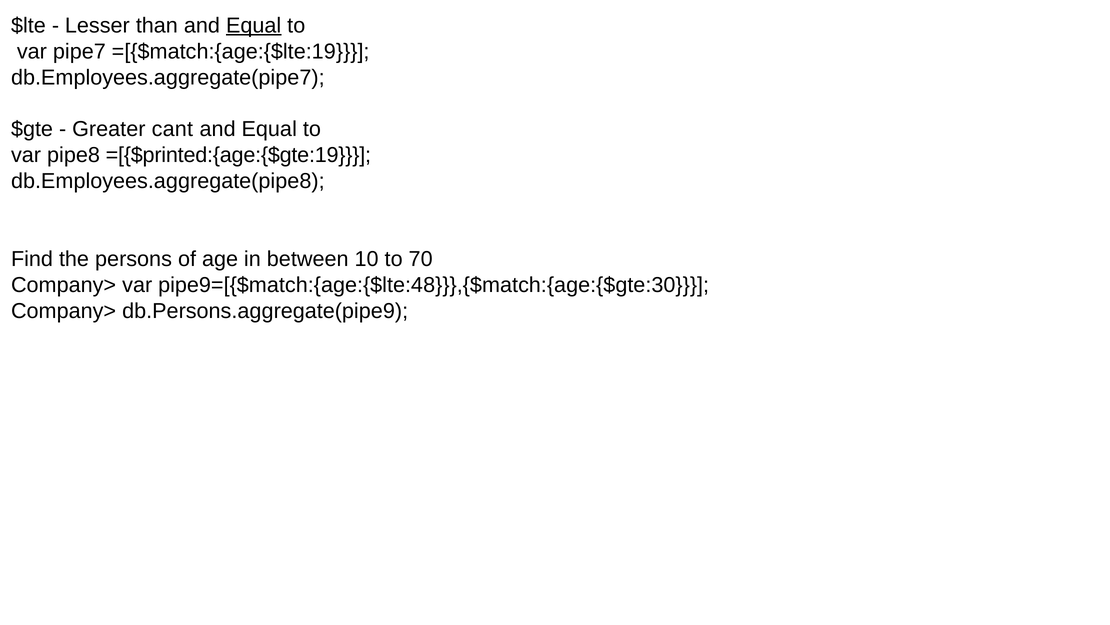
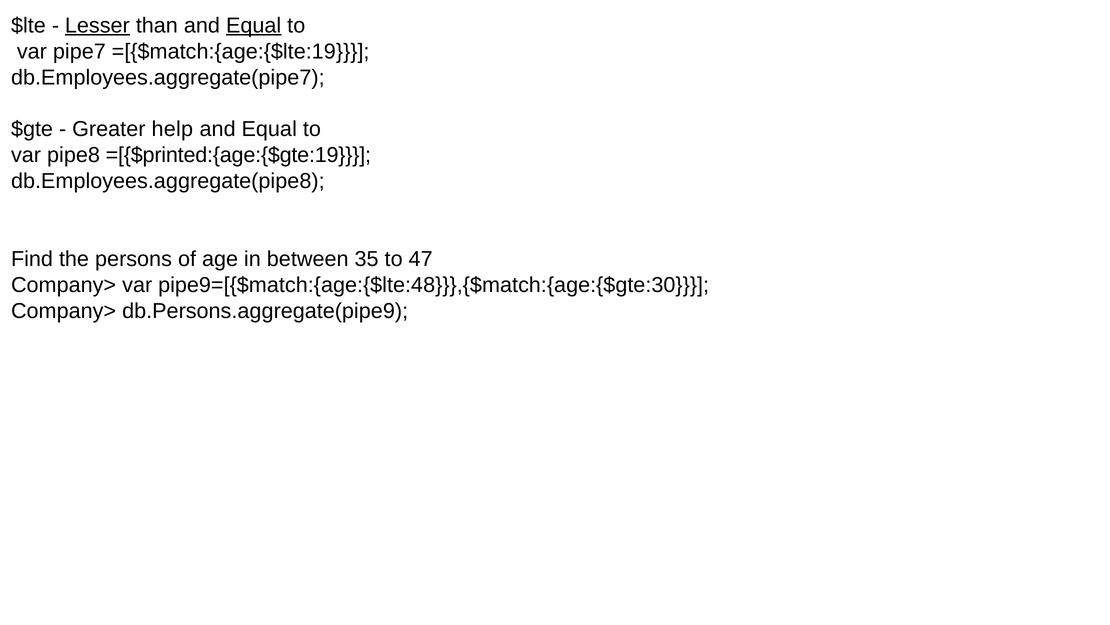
Lesser underline: none -> present
cant: cant -> help
10: 10 -> 35
70: 70 -> 47
